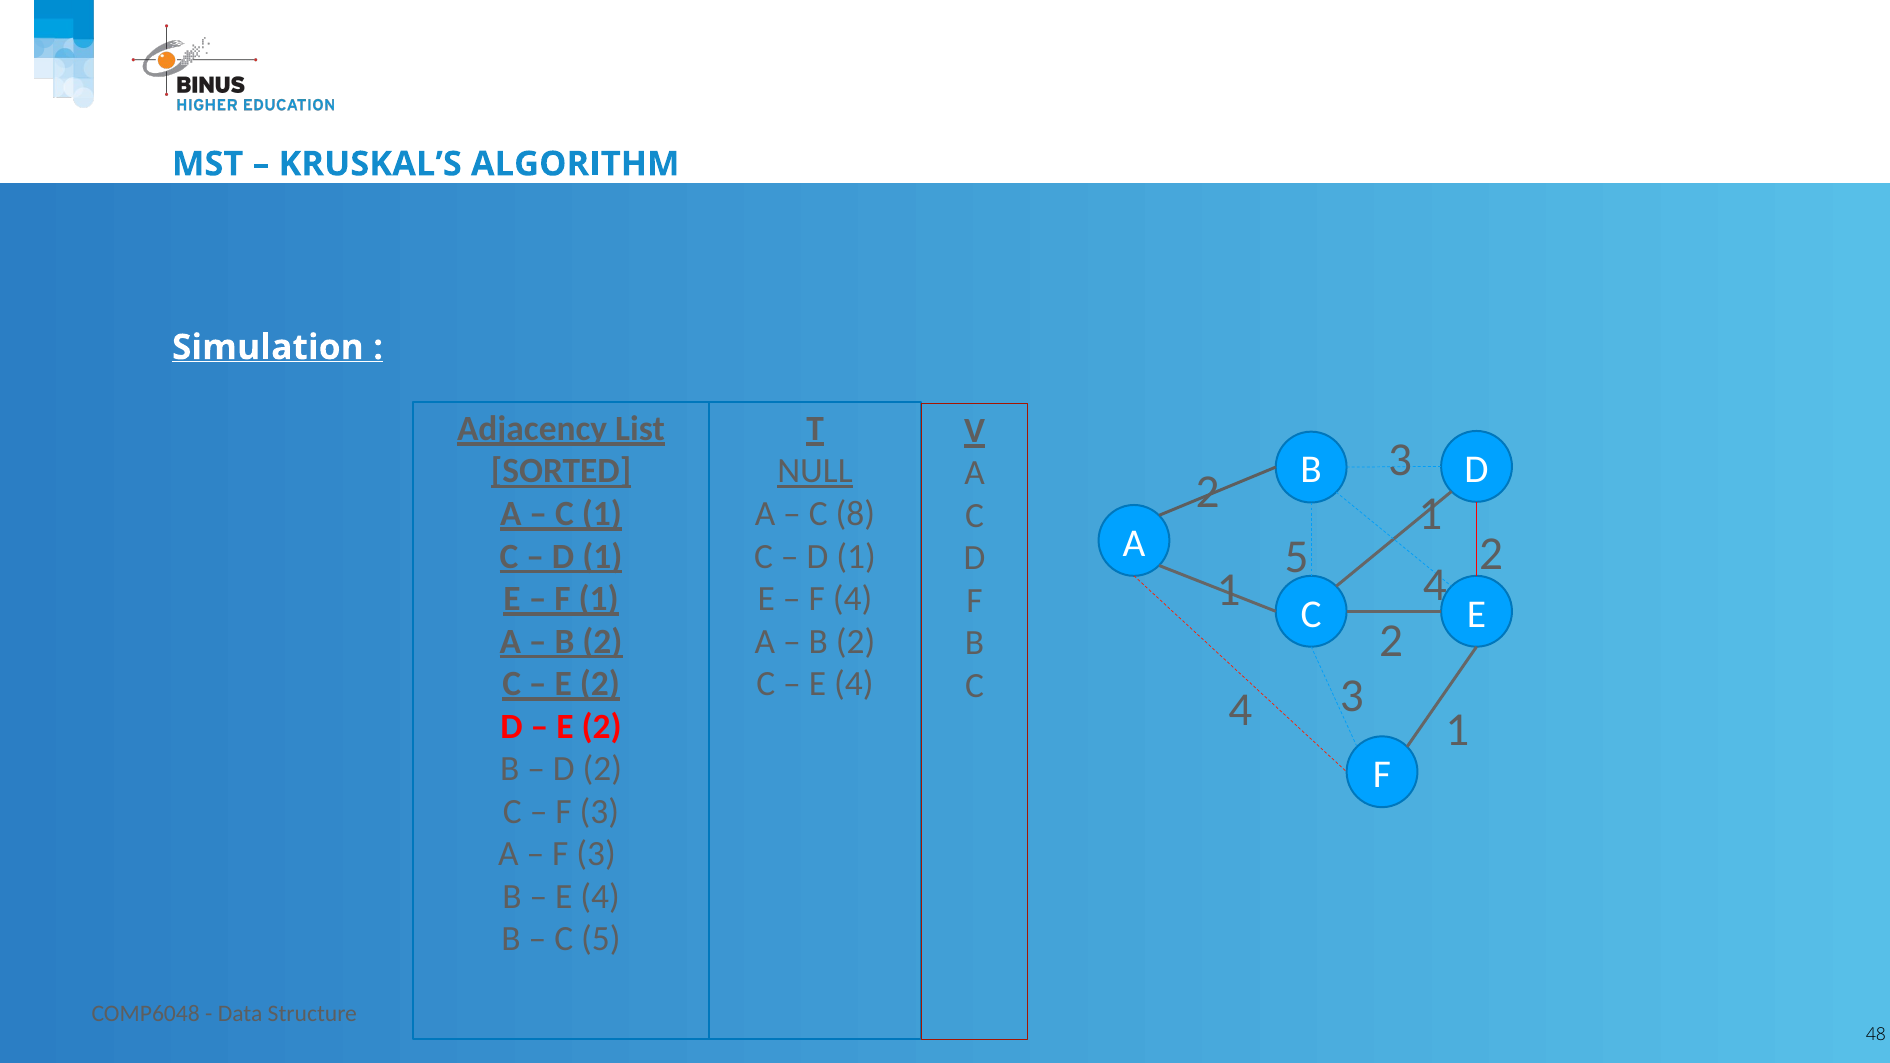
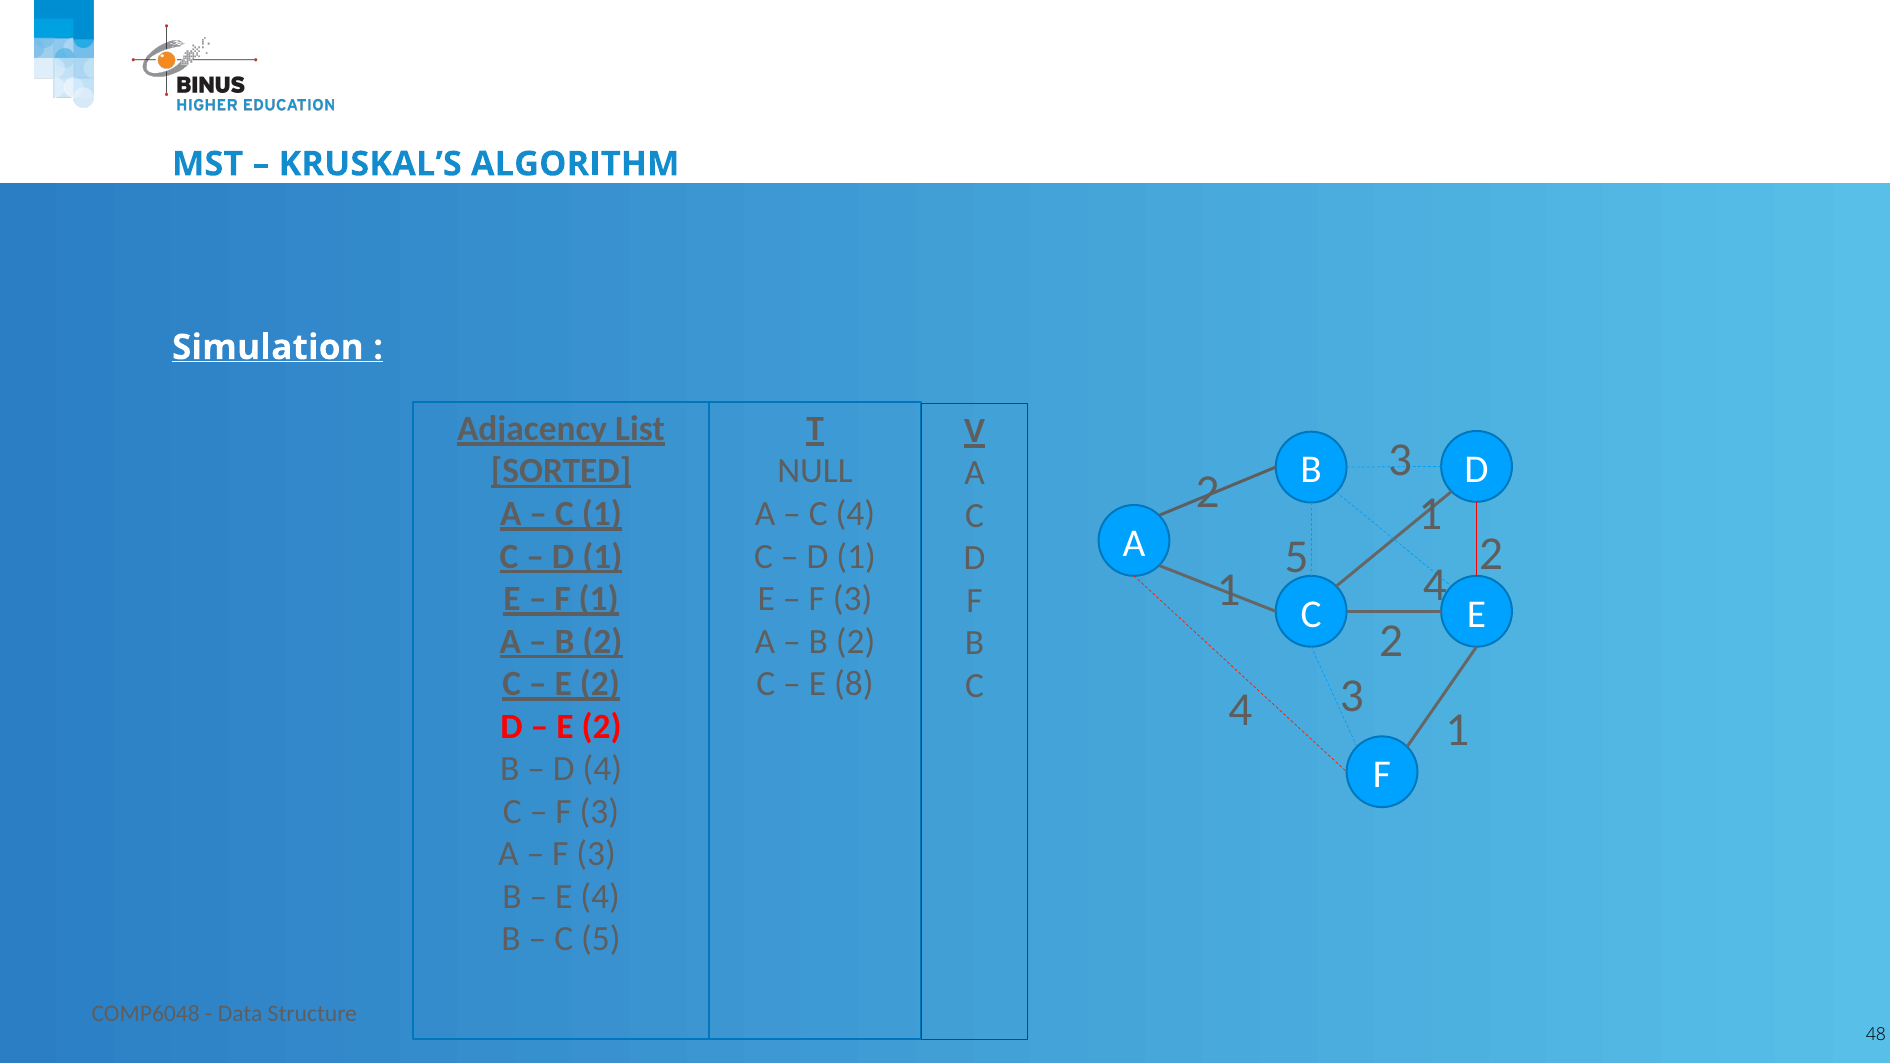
NULL underline: present -> none
C 8: 8 -> 4
4 at (853, 599): 4 -> 3
4 at (854, 684): 4 -> 8
D 2: 2 -> 4
